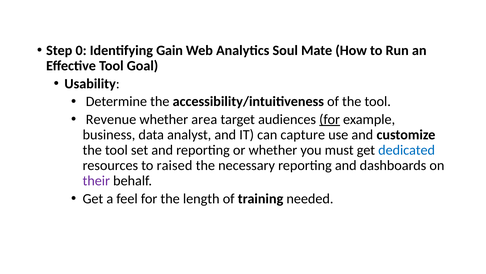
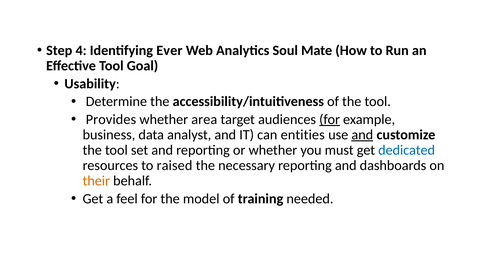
0: 0 -> 4
Gain: Gain -> Ever
Revenue: Revenue -> Provides
capture: capture -> entities
and at (362, 135) underline: none -> present
their colour: purple -> orange
length: length -> model
